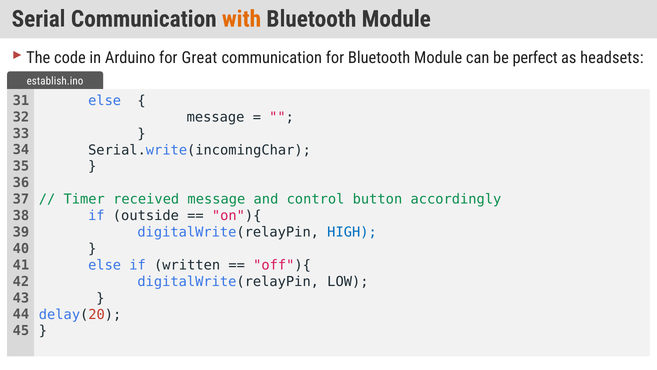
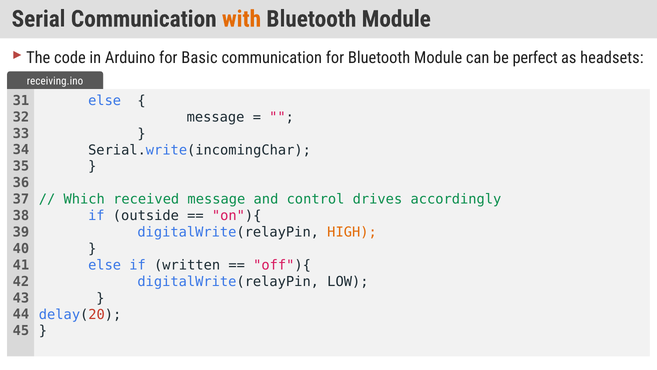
Great: Great -> Basic
establish.ino: establish.ino -> receiving.ino
Timer: Timer -> Which
button: button -> drives
HIGH colour: blue -> orange
